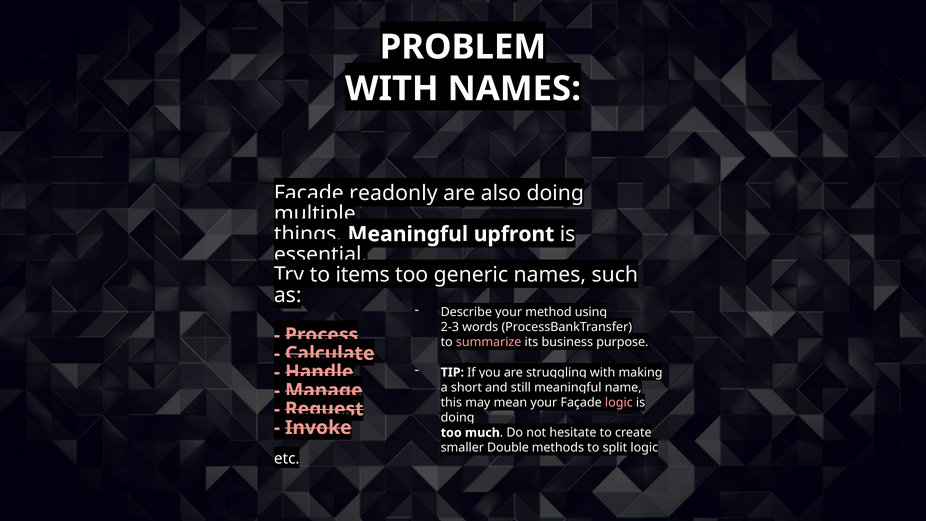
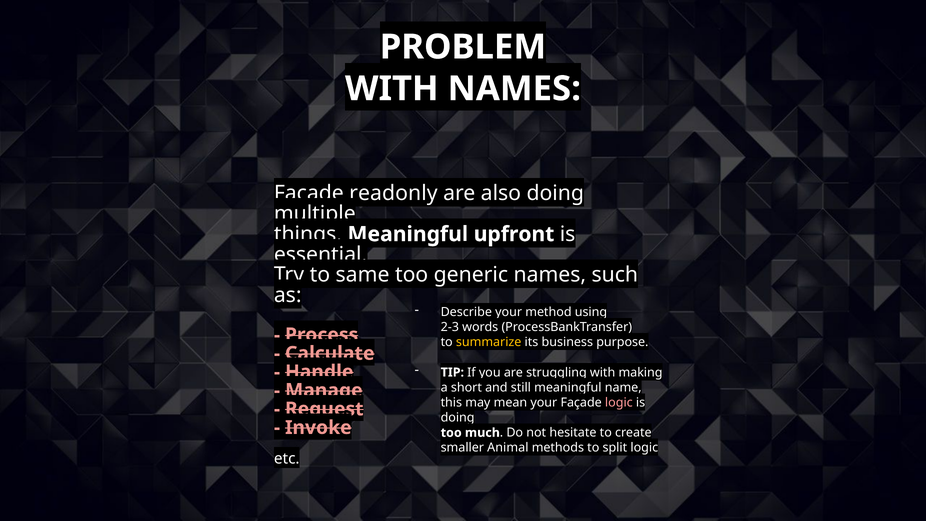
items: items -> same
summarize colour: pink -> yellow
Double: Double -> Animal
